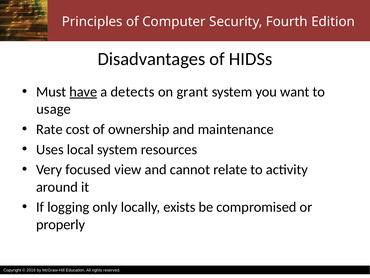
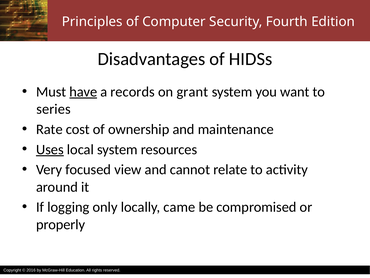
detects: detects -> records
usage: usage -> series
Uses underline: none -> present
exists: exists -> came
